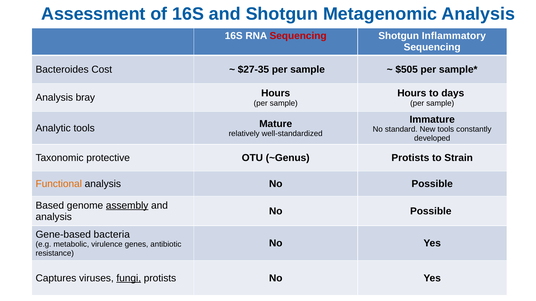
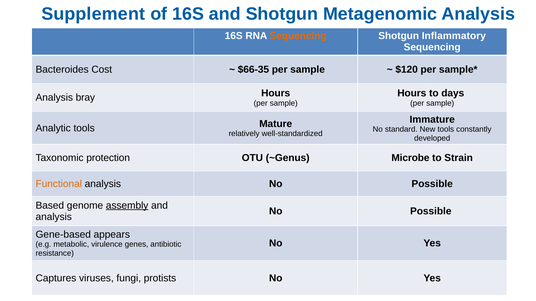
Assessment: Assessment -> Supplement
Sequencing at (298, 36) colour: red -> orange
$27-35: $27-35 -> $66-35
$505: $505 -> $120
protective: protective -> protection
~Genus Protists: Protists -> Microbe
bacteria: bacteria -> appears
fungi underline: present -> none
